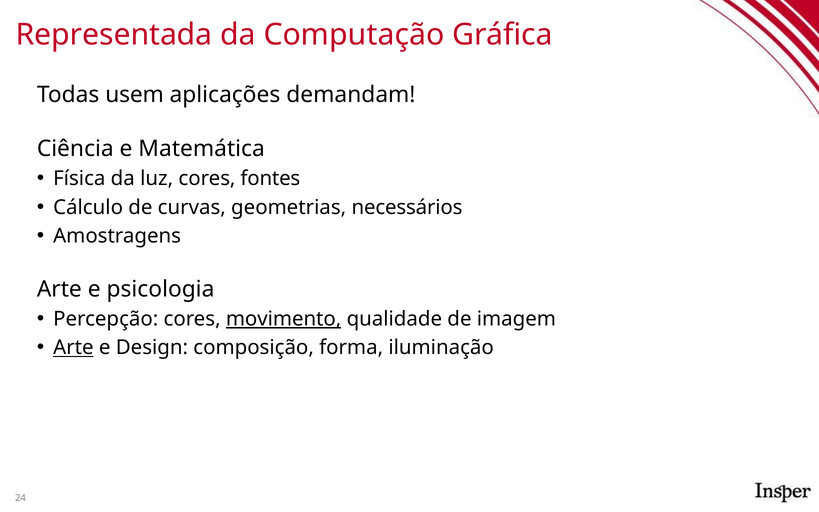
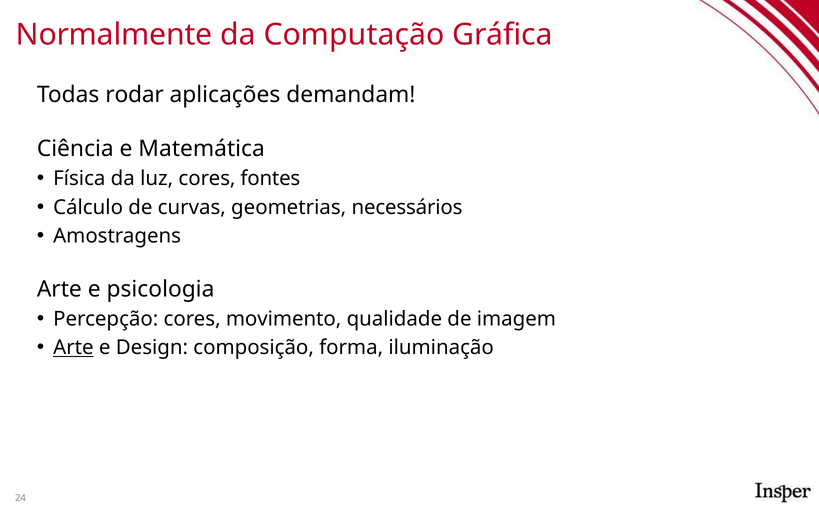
Representada: Representada -> Normalmente
usem: usem -> rodar
movimento underline: present -> none
